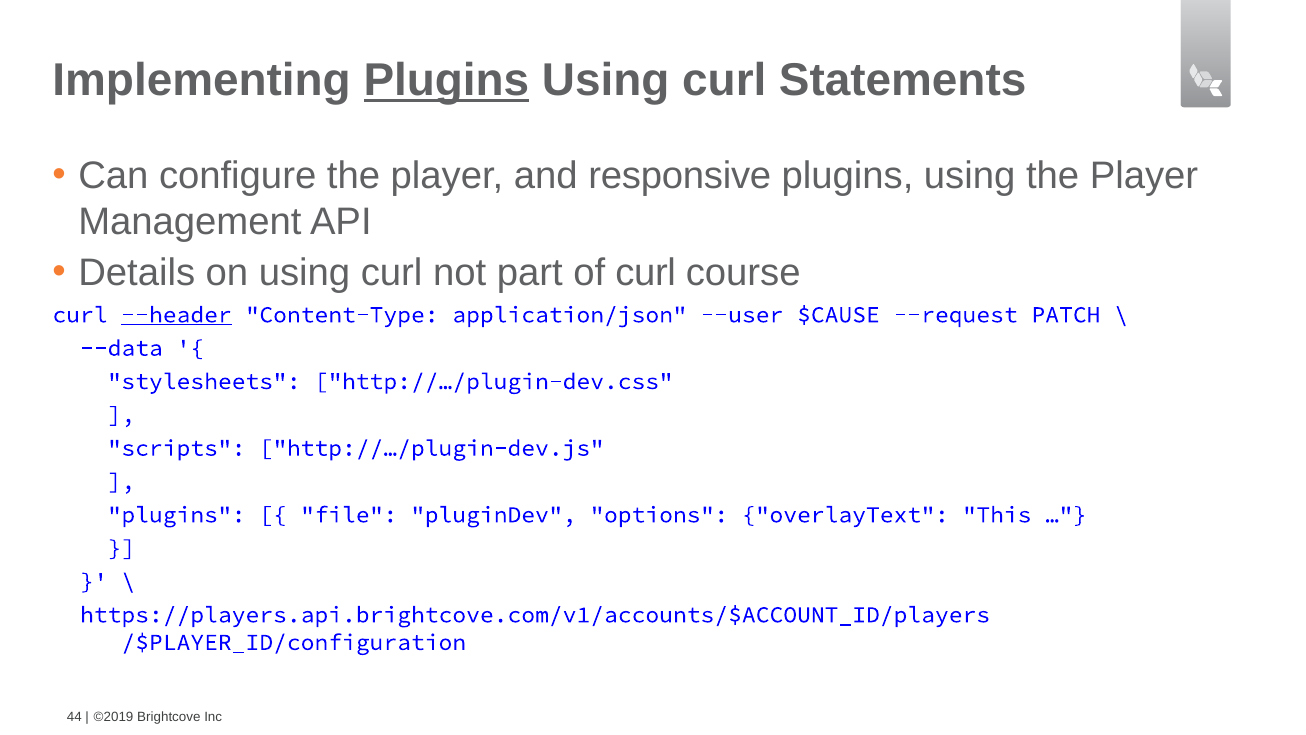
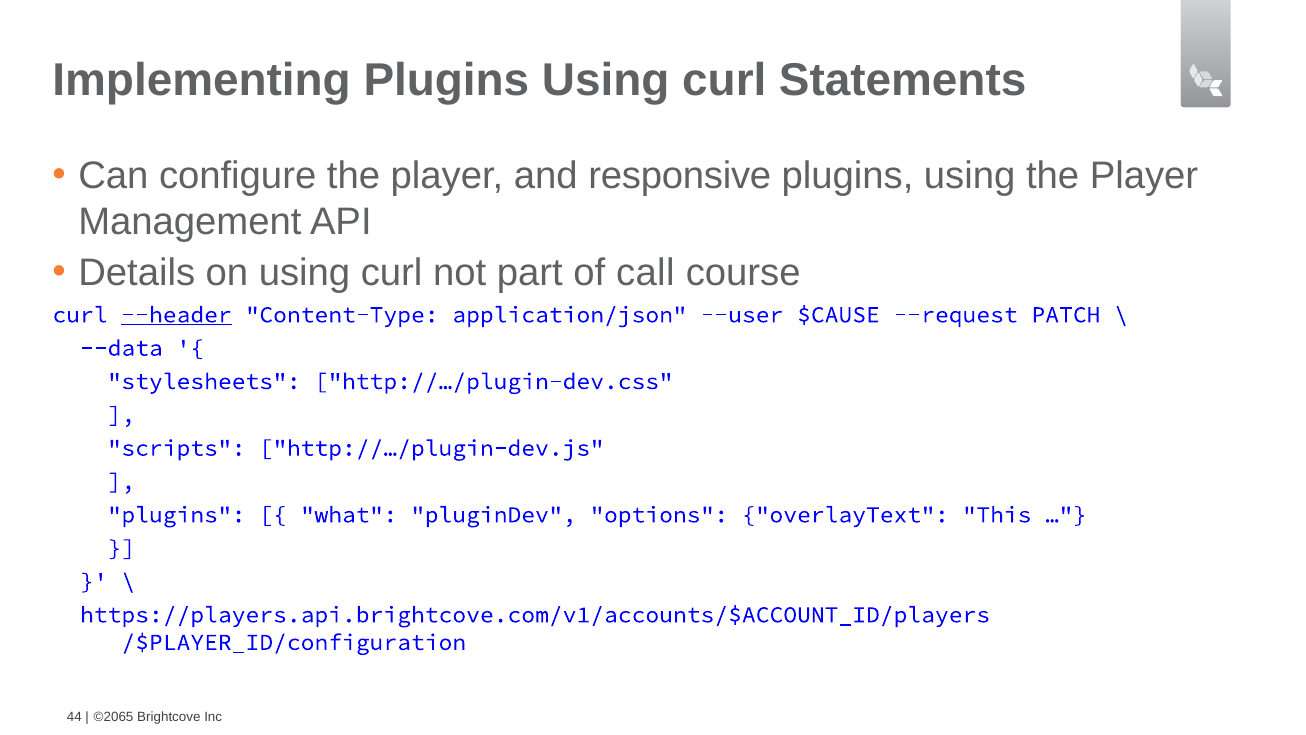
Plugins at (446, 80) underline: present -> none
of curl: curl -> call
file: file -> what
©2019: ©2019 -> ©2065
